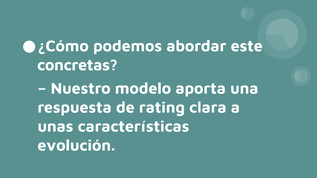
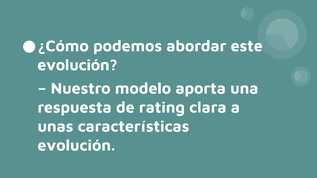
concretas at (77, 65): concretas -> evolución
